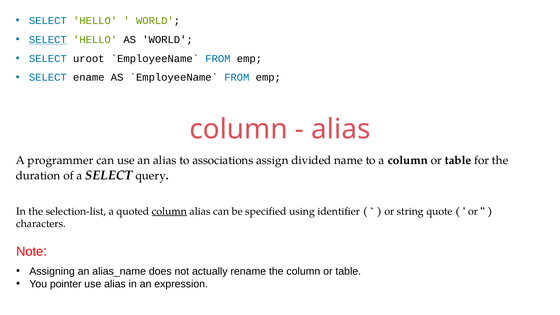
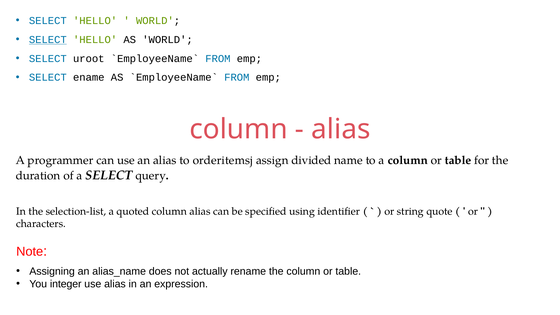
associations: associations -> orderitemsj
column at (169, 211) underline: present -> none
pointer: pointer -> integer
